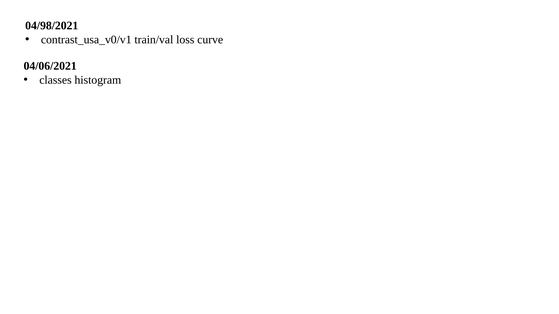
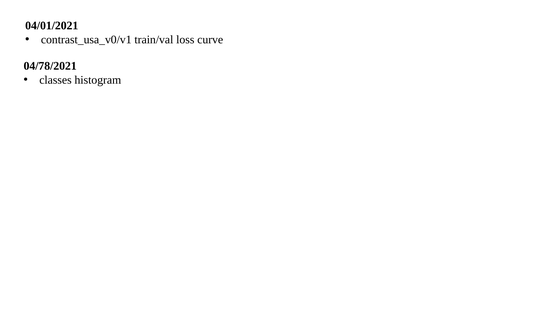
04/98/2021: 04/98/2021 -> 04/01/2021
04/06/2021: 04/06/2021 -> 04/78/2021
